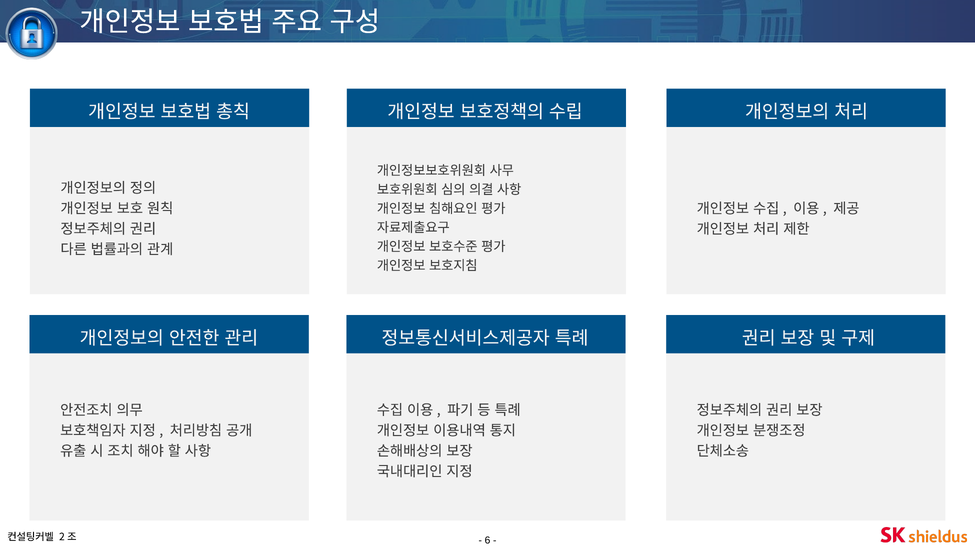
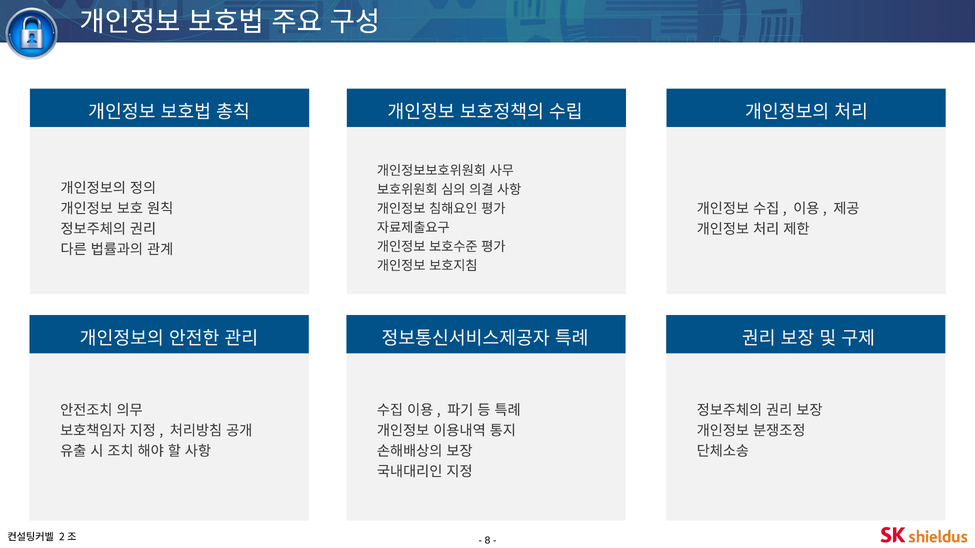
6: 6 -> 8
